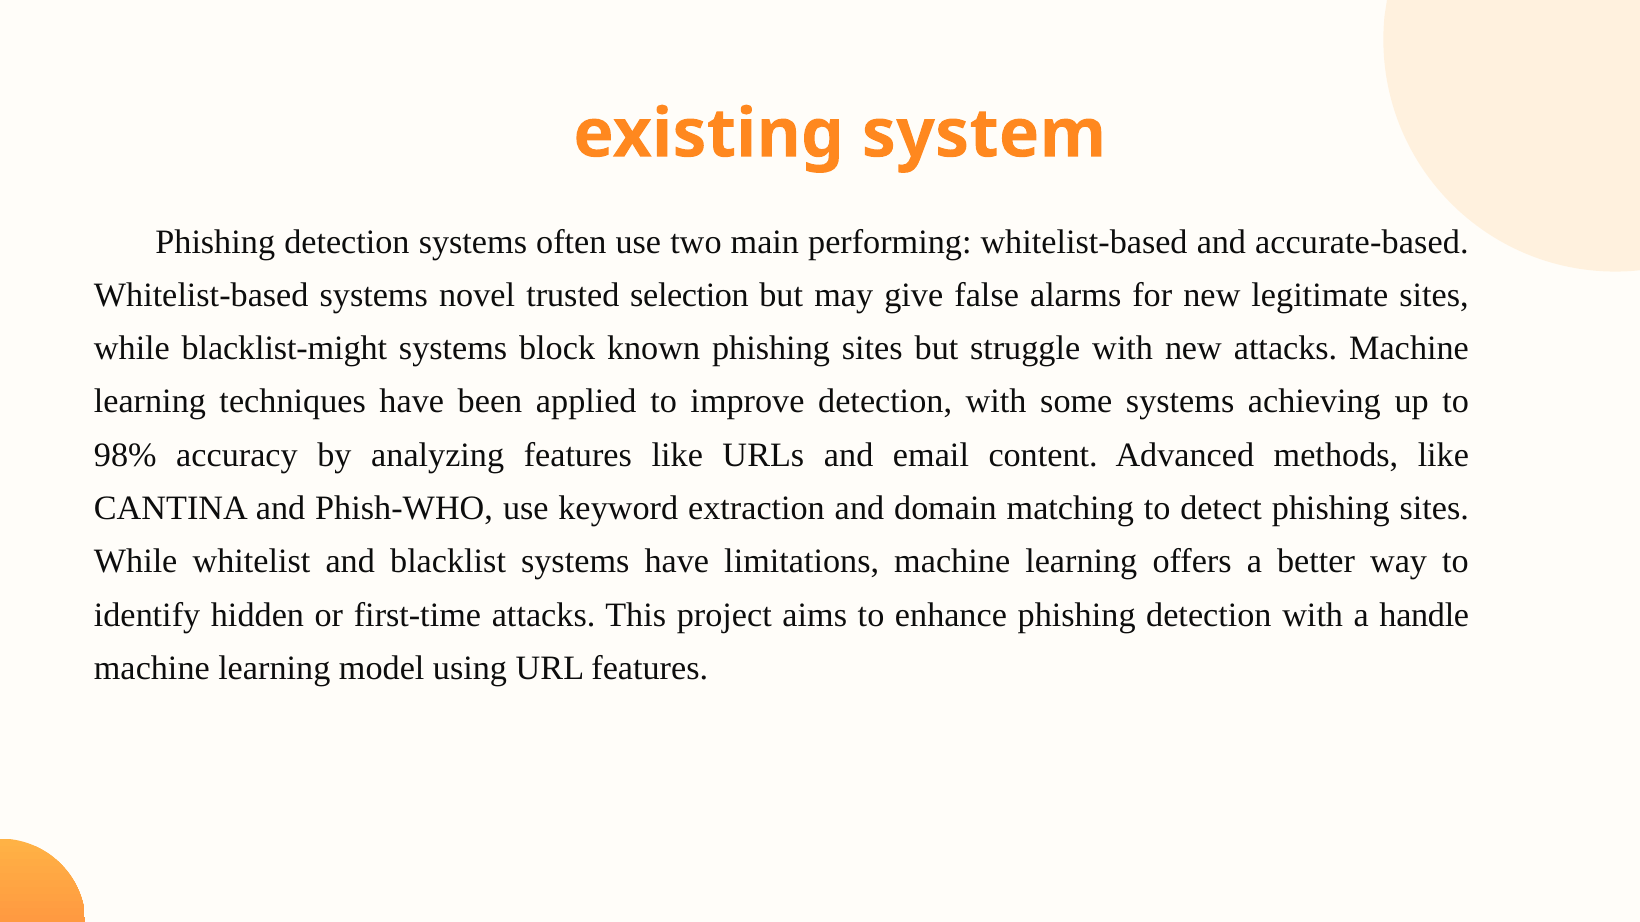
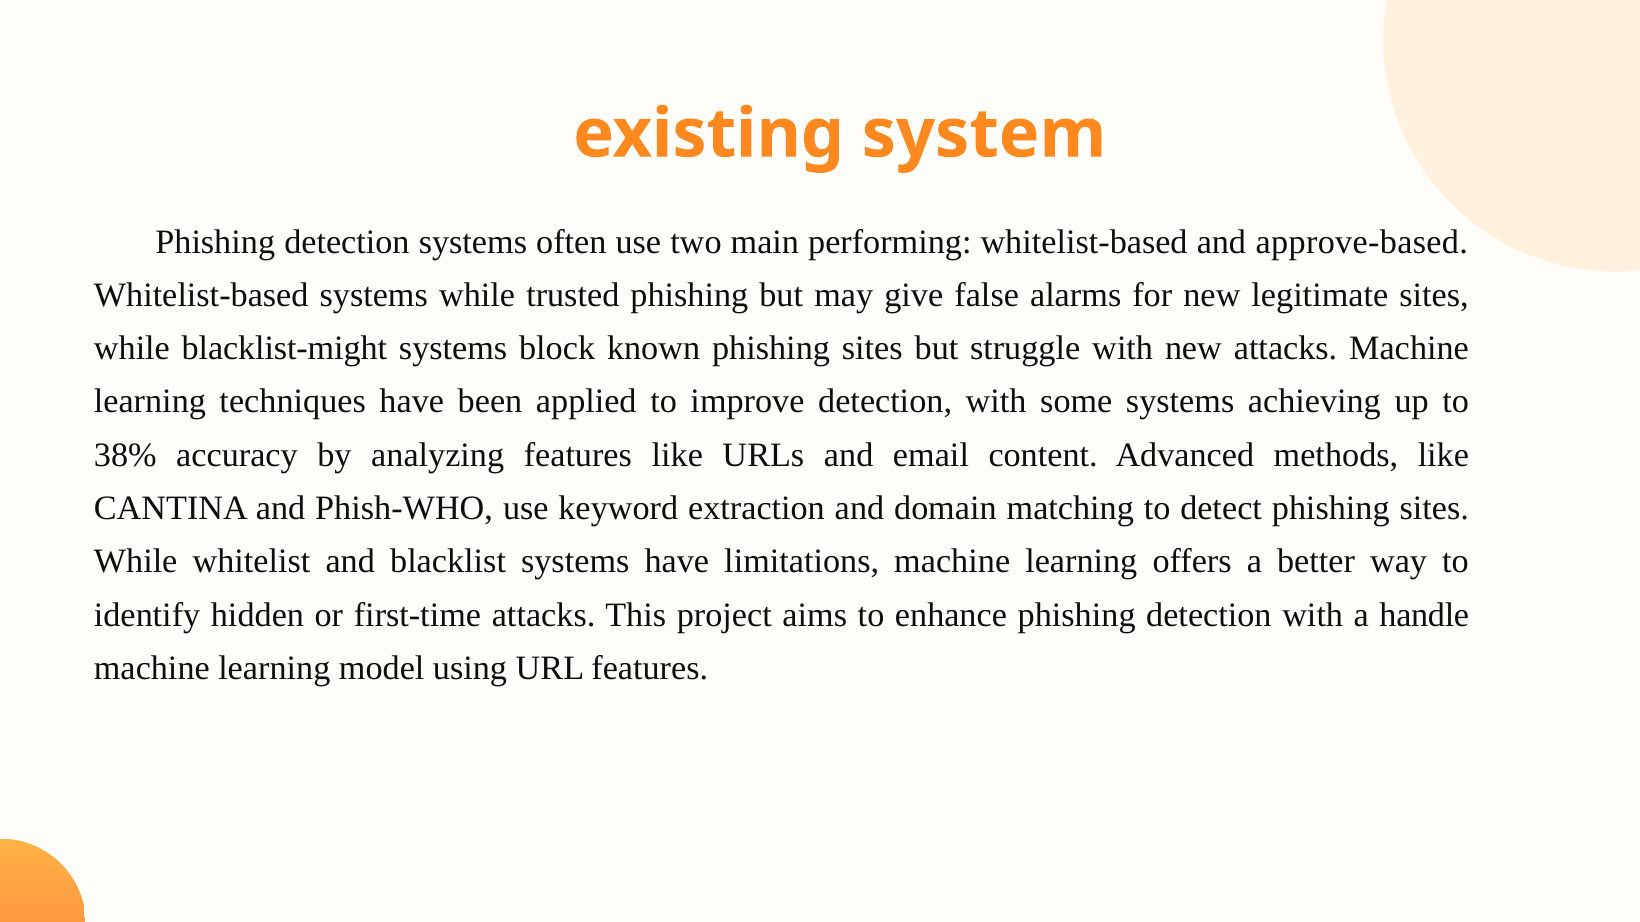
accurate-based: accurate-based -> approve-based
systems novel: novel -> while
trusted selection: selection -> phishing
98%: 98% -> 38%
